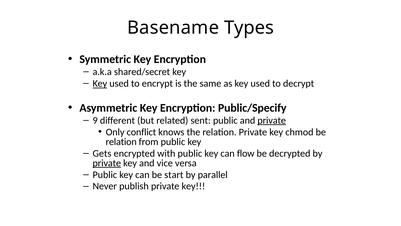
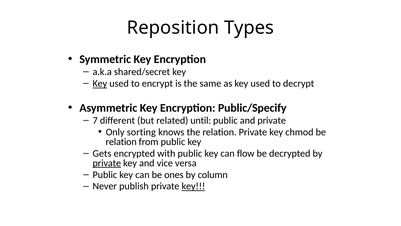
Basename: Basename -> Reposition
9: 9 -> 7
sent: sent -> until
private at (272, 120) underline: present -> none
conflict: conflict -> sorting
start: start -> ones
parallel: parallel -> column
key at (193, 186) underline: none -> present
